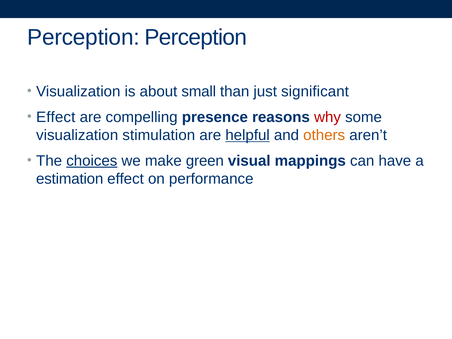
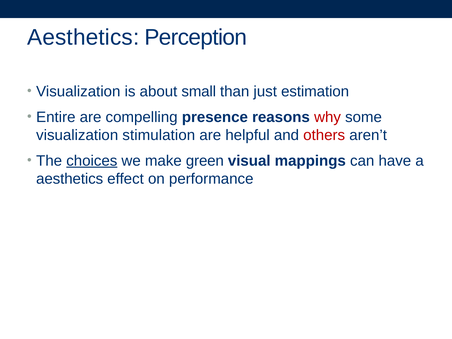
Perception at (83, 37): Perception -> Aesthetics
significant: significant -> estimation
Effect at (56, 117): Effect -> Entire
helpful underline: present -> none
others colour: orange -> red
estimation at (70, 179): estimation -> aesthetics
